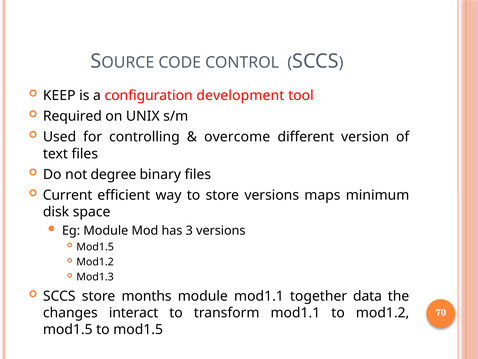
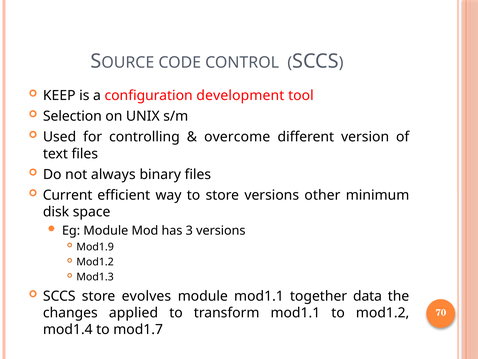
Required: Required -> Selection
degree: degree -> always
maps: maps -> other
Mod1.5 at (95, 246): Mod1.5 -> Mod1.9
months: months -> evolves
interact: interact -> applied
mod1.5 at (68, 329): mod1.5 -> mod1.4
to mod1.5: mod1.5 -> mod1.7
